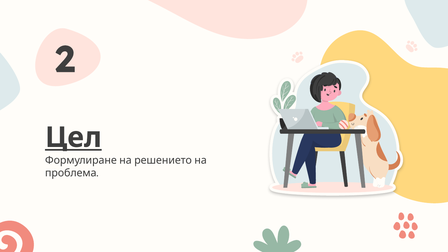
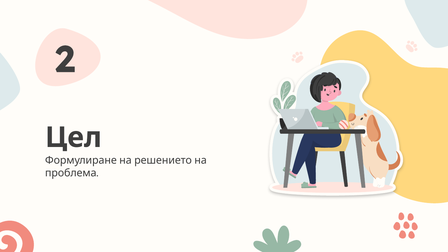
Цел underline: present -> none
